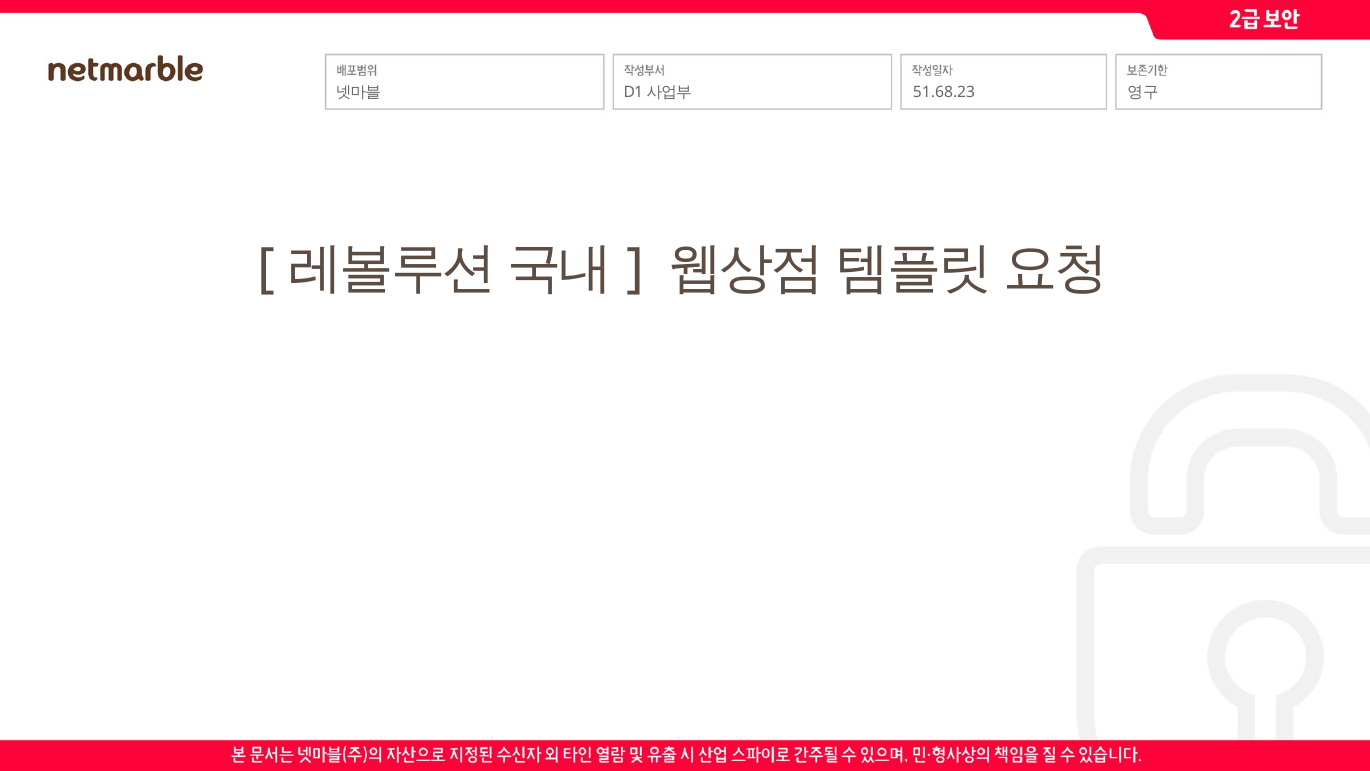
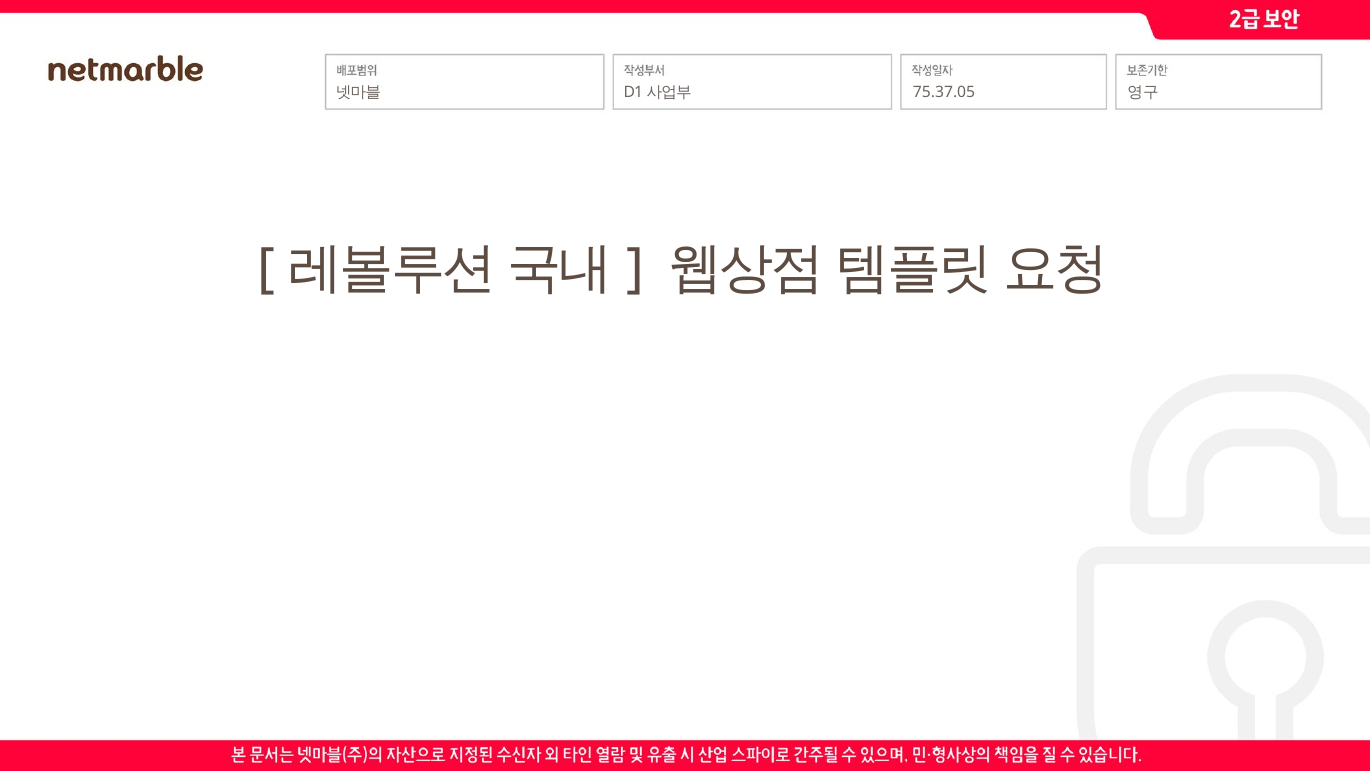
51.68.23: 51.68.23 -> 75.37.05
